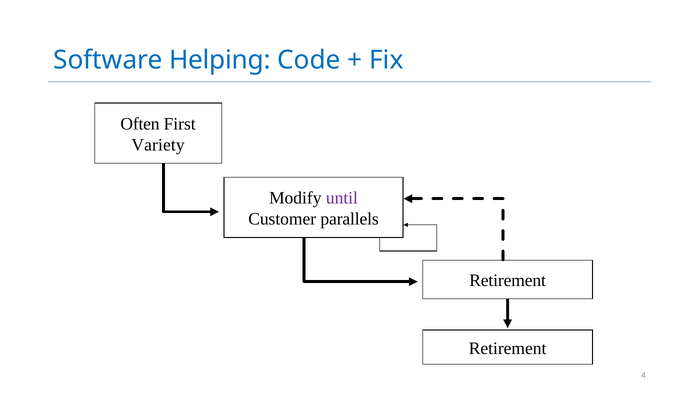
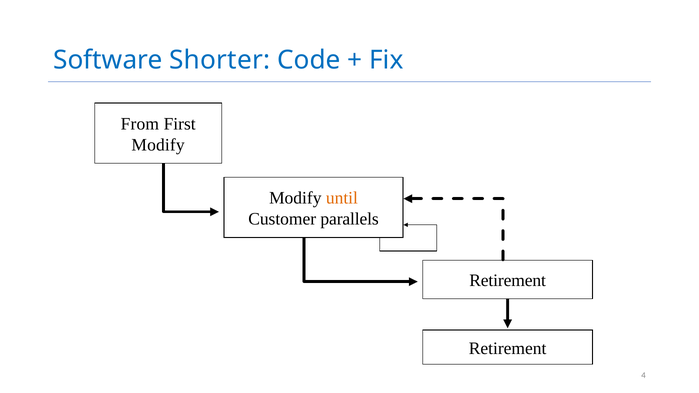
Helping: Helping -> Shorter
Often: Often -> From
Variety at (158, 145): Variety -> Modify
until colour: purple -> orange
